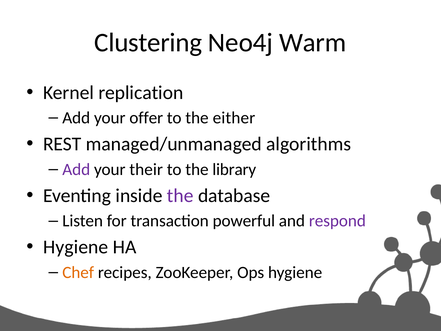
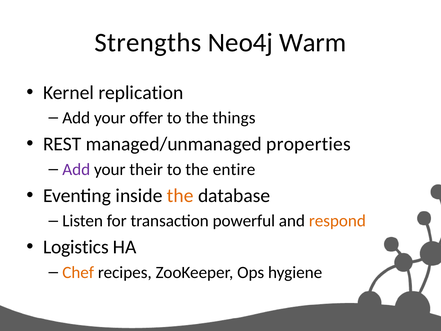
Clustering: Clustering -> Strengths
either: either -> things
algorithms: algorithms -> properties
library: library -> entire
the at (180, 195) colour: purple -> orange
respond colour: purple -> orange
Hygiene at (76, 247): Hygiene -> Logistics
